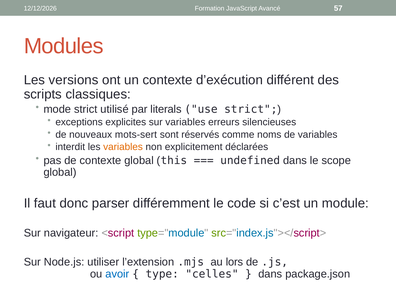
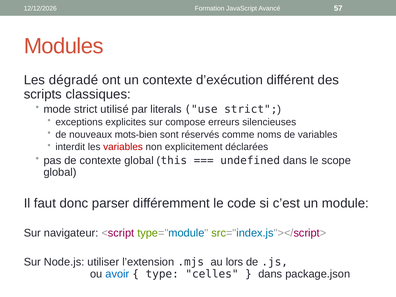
versions: versions -> dégradé
sur variables: variables -> compose
mots-sert: mots-sert -> mots-bien
variables at (123, 147) colour: orange -> red
